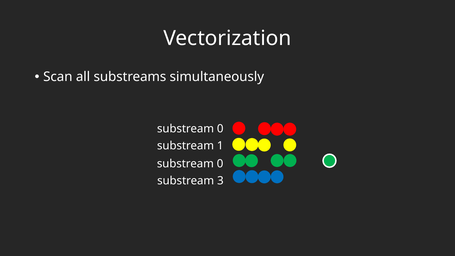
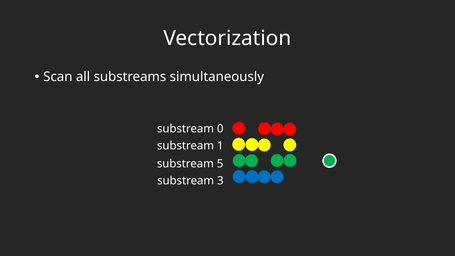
0 at (220, 164): 0 -> 5
